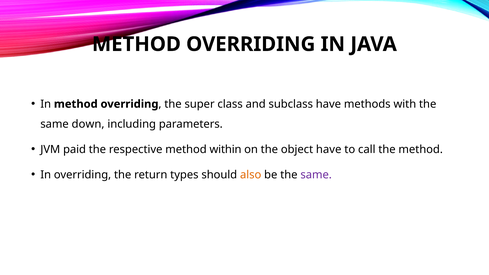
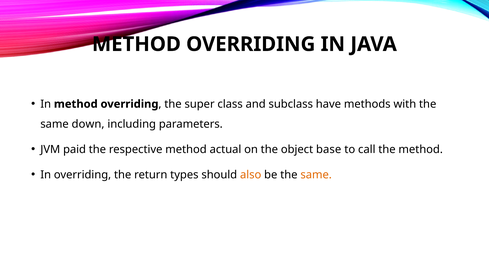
within: within -> actual
object have: have -> base
same at (316, 175) colour: purple -> orange
